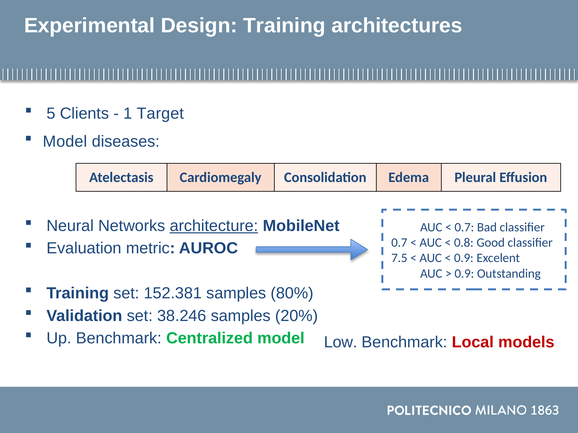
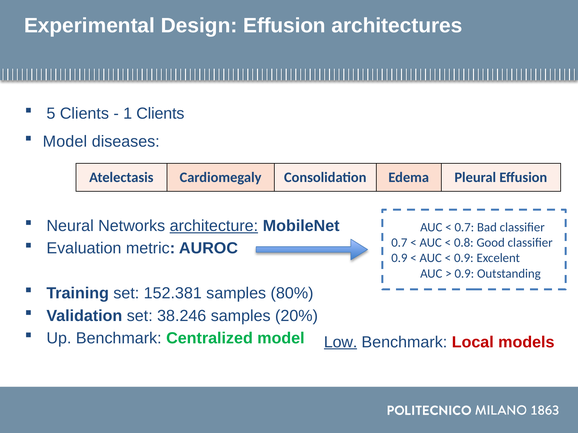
Design Training: Training -> Effusion
1 Target: Target -> Clients
7.5 at (399, 258): 7.5 -> 0.9
Low underline: none -> present
